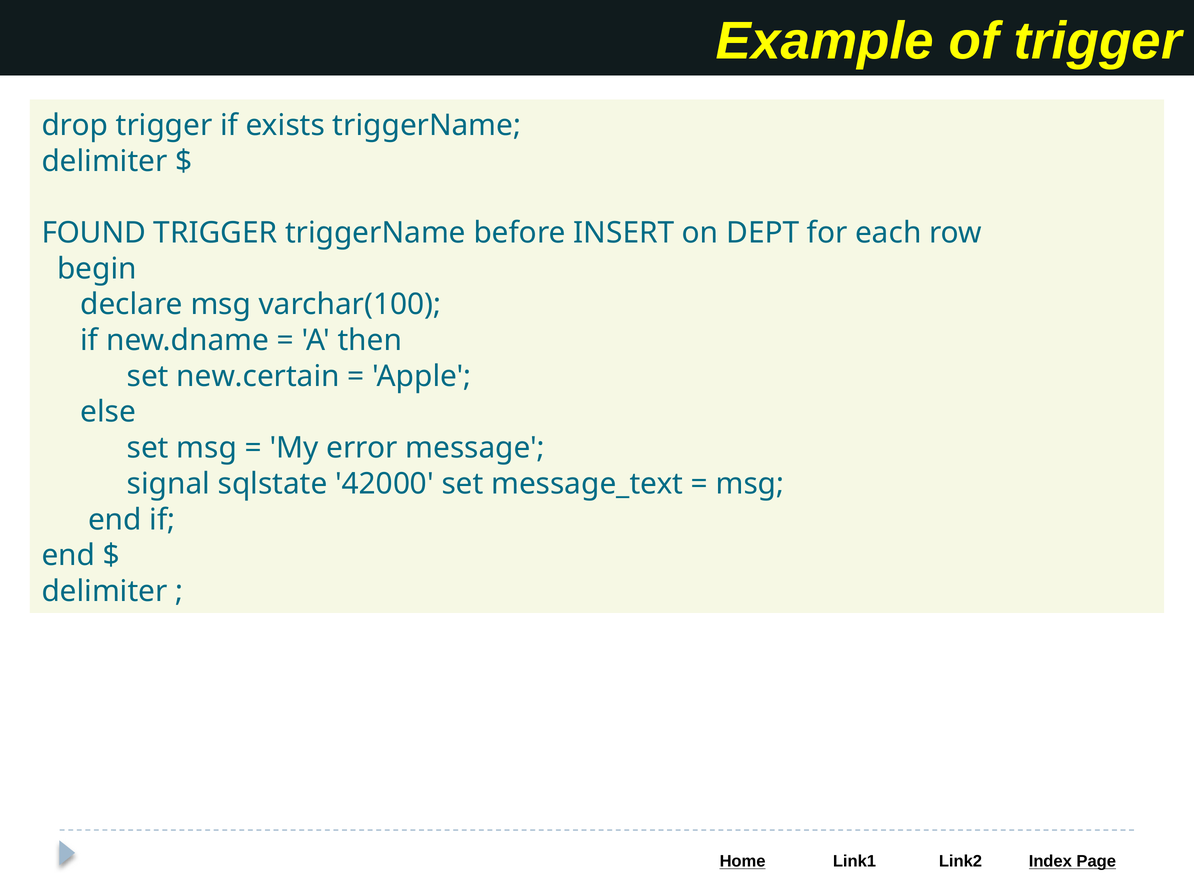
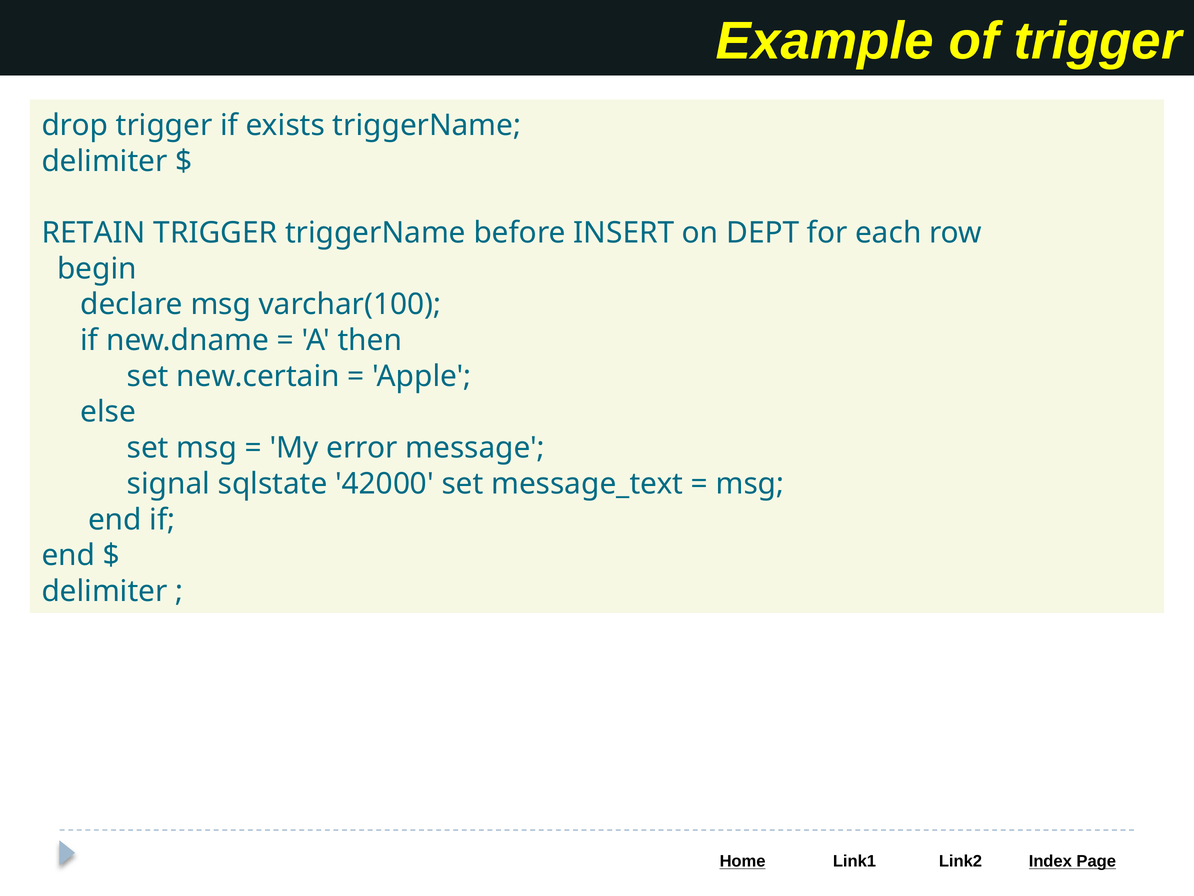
FOUND: FOUND -> RETAIN
